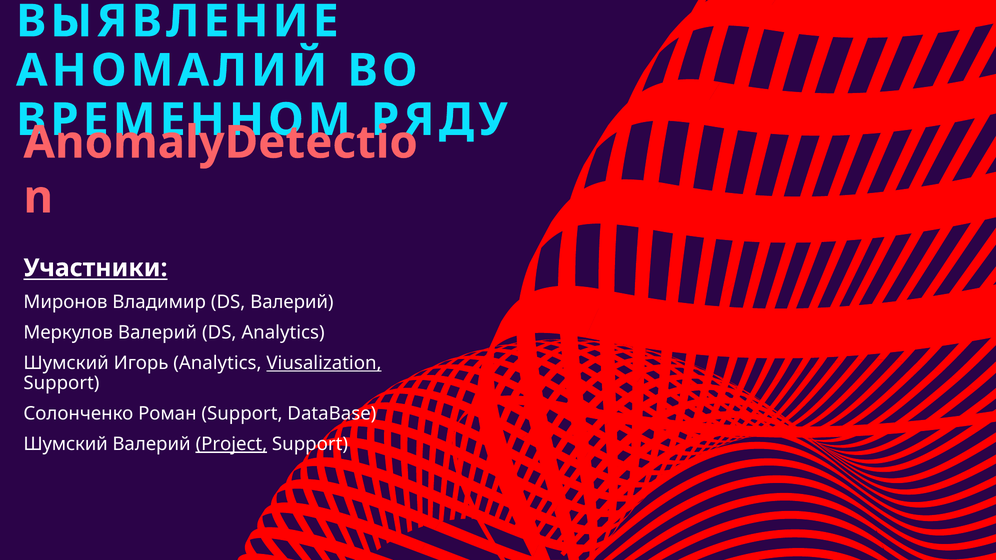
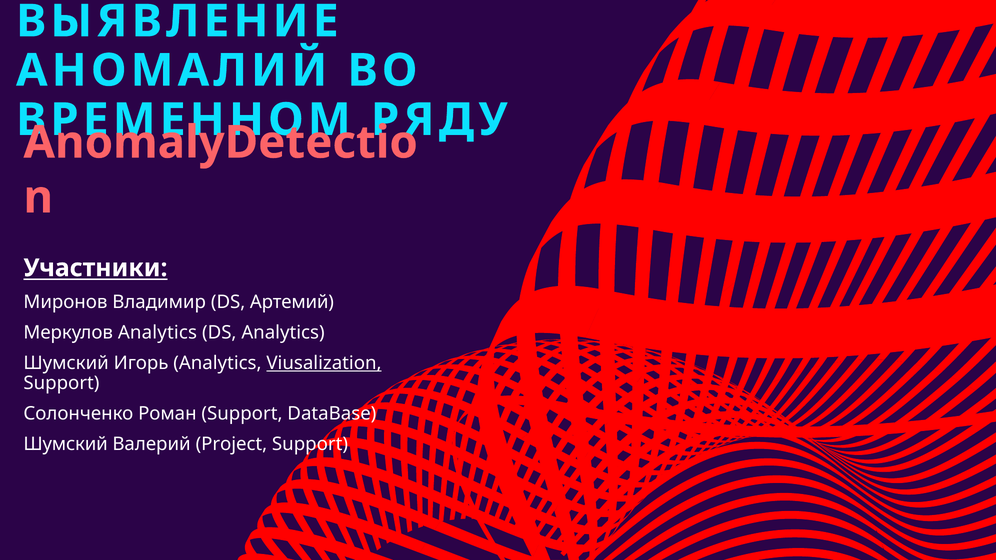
DS Валерий: Валерий -> Артемий
Меркулов Валерий: Валерий -> Analytics
Project underline: present -> none
